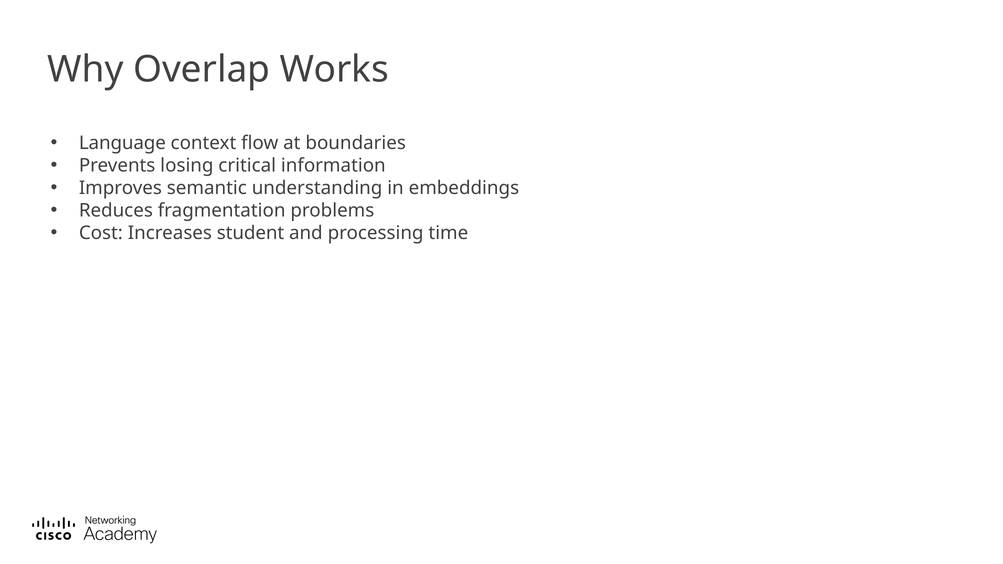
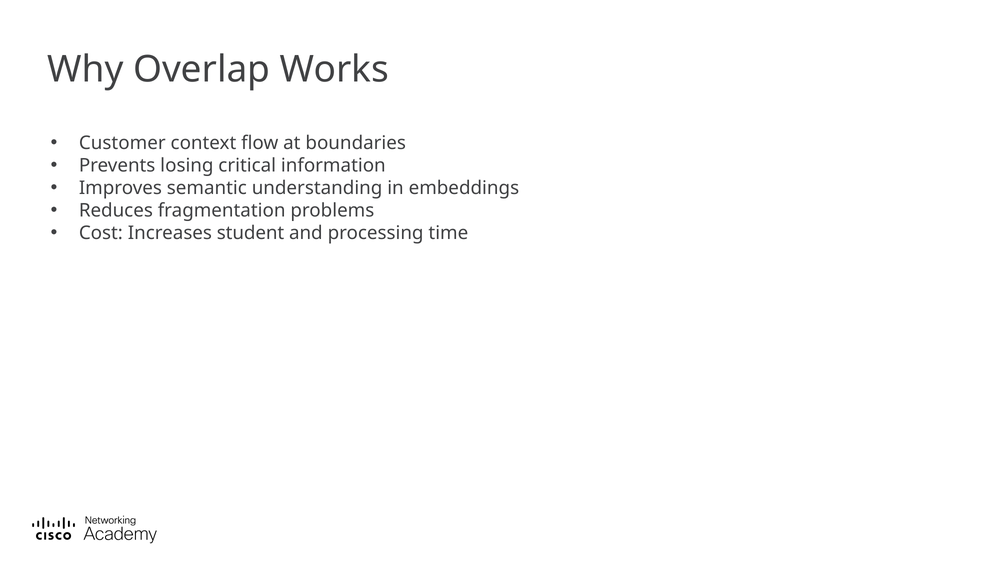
Language: Language -> Customer
